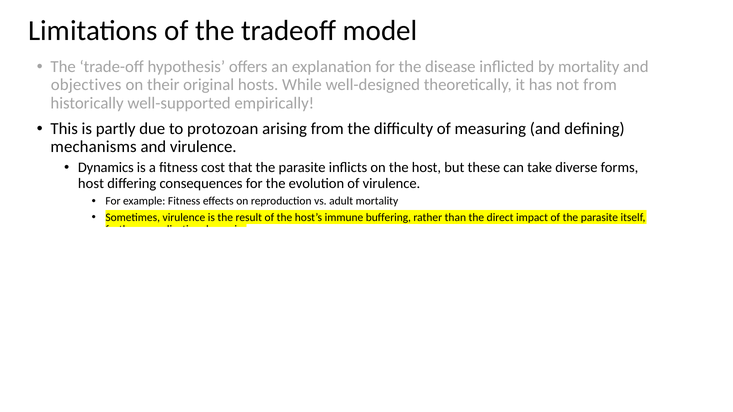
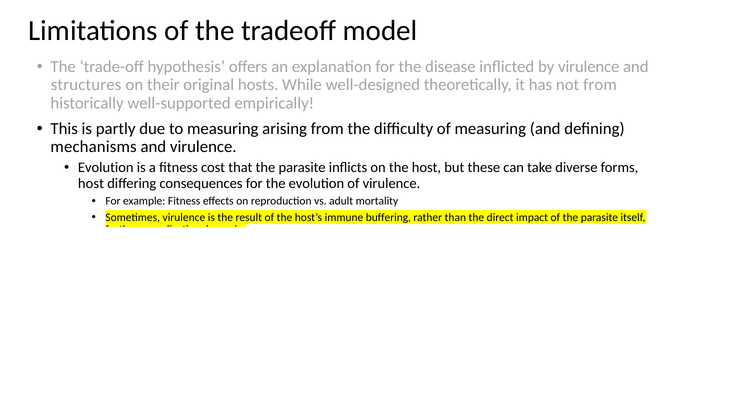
by mortality: mortality -> virulence
objectives: objectives -> structures
to protozoan: protozoan -> measuring
Dynamics at (106, 168): Dynamics -> Evolution
